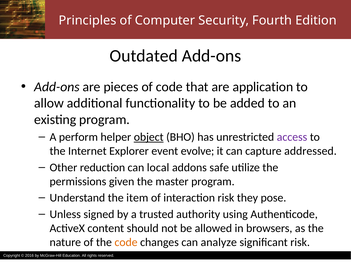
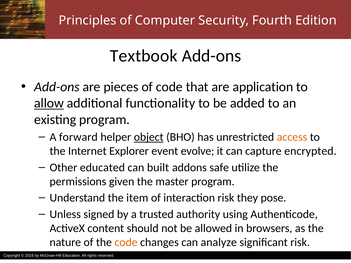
Outdated: Outdated -> Textbook
allow underline: none -> present
perform: perform -> forward
access colour: purple -> orange
addressed: addressed -> encrypted
reduction: reduction -> educated
local: local -> built
